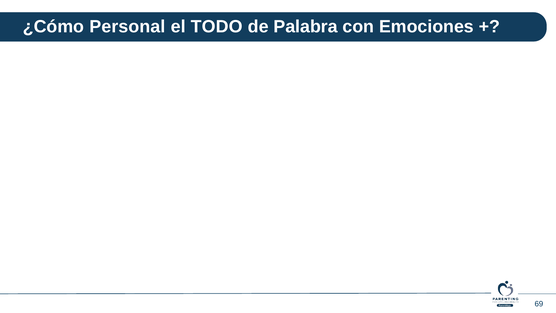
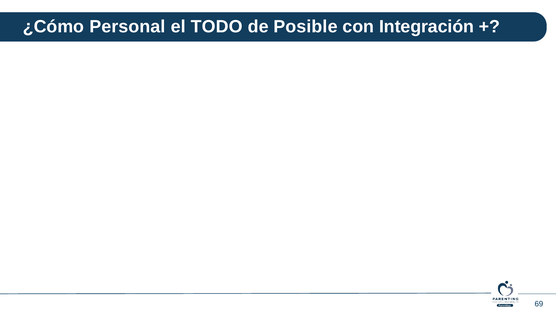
Palabra: Palabra -> Posible
Emociones: Emociones -> Integración
